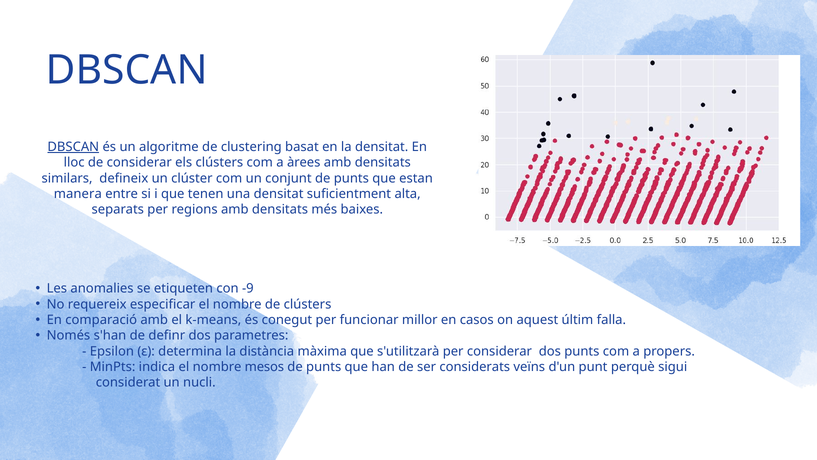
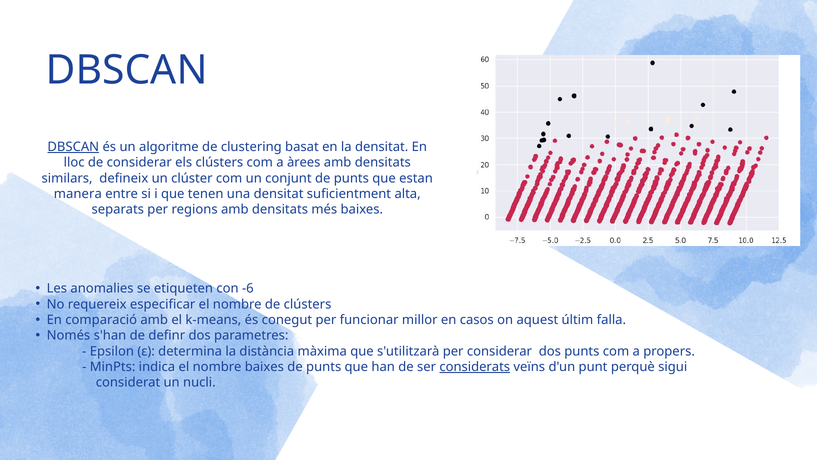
-9: -9 -> -6
nombre mesos: mesos -> baixes
considerats underline: none -> present
